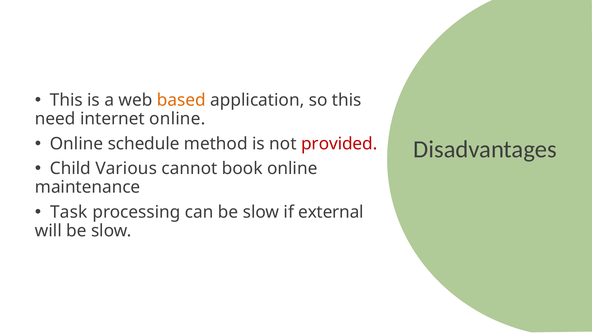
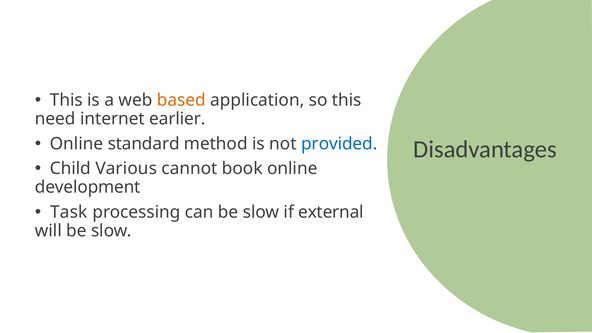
internet online: online -> earlier
schedule: schedule -> standard
provided colour: red -> blue
maintenance: maintenance -> development
